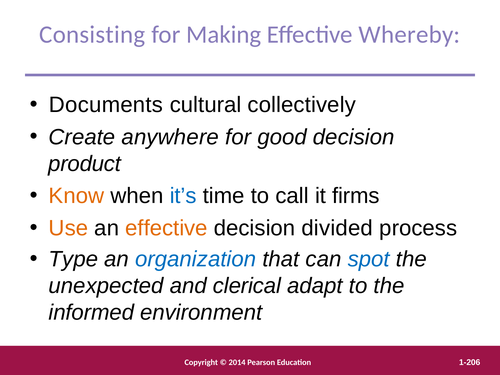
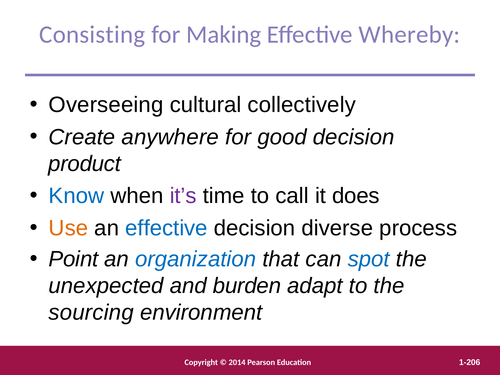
Documents: Documents -> Overseeing
Know colour: orange -> blue
it’s colour: blue -> purple
firms: firms -> does
effective at (166, 228) colour: orange -> blue
divided: divided -> diverse
Type: Type -> Point
clerical: clerical -> burden
informed: informed -> sourcing
